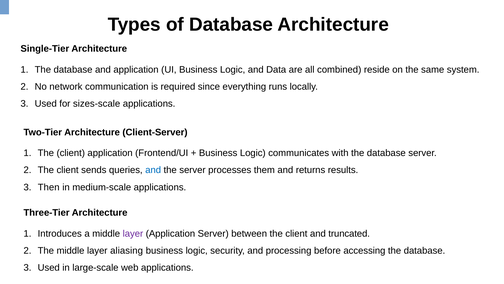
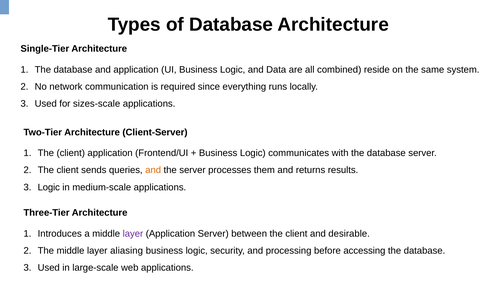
and at (153, 170) colour: blue -> orange
Then at (49, 187): Then -> Logic
truncated: truncated -> desirable
